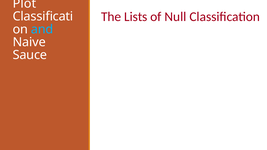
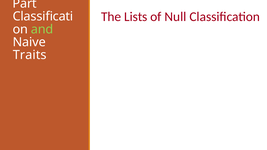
Plot: Plot -> Part
and colour: light blue -> light green
Sauce: Sauce -> Traits
